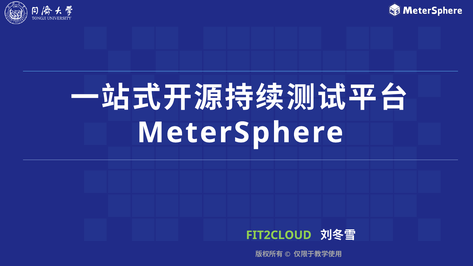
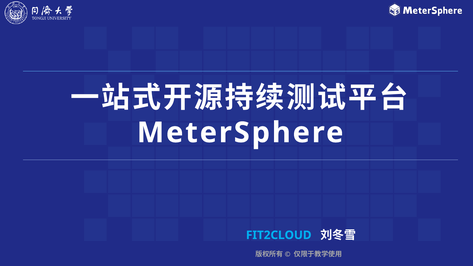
FIT2CLOUD colour: light green -> light blue
